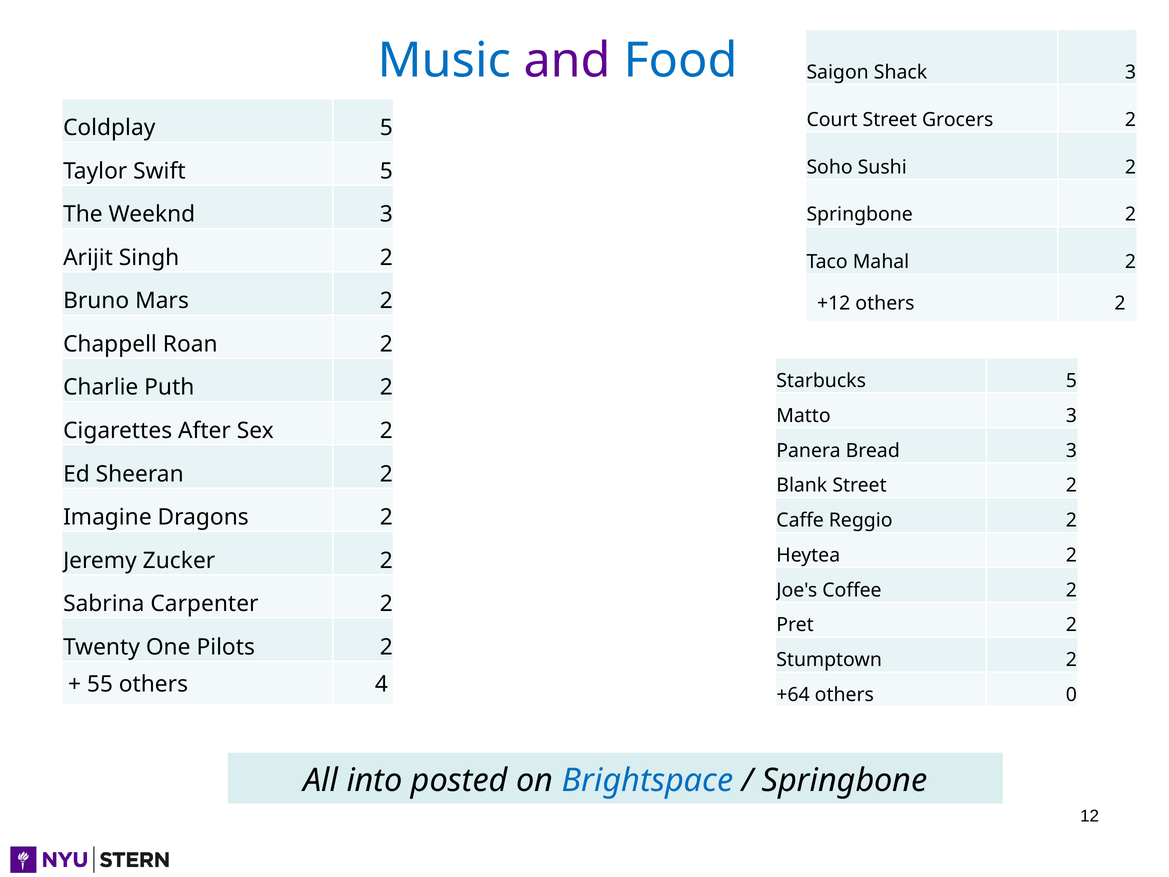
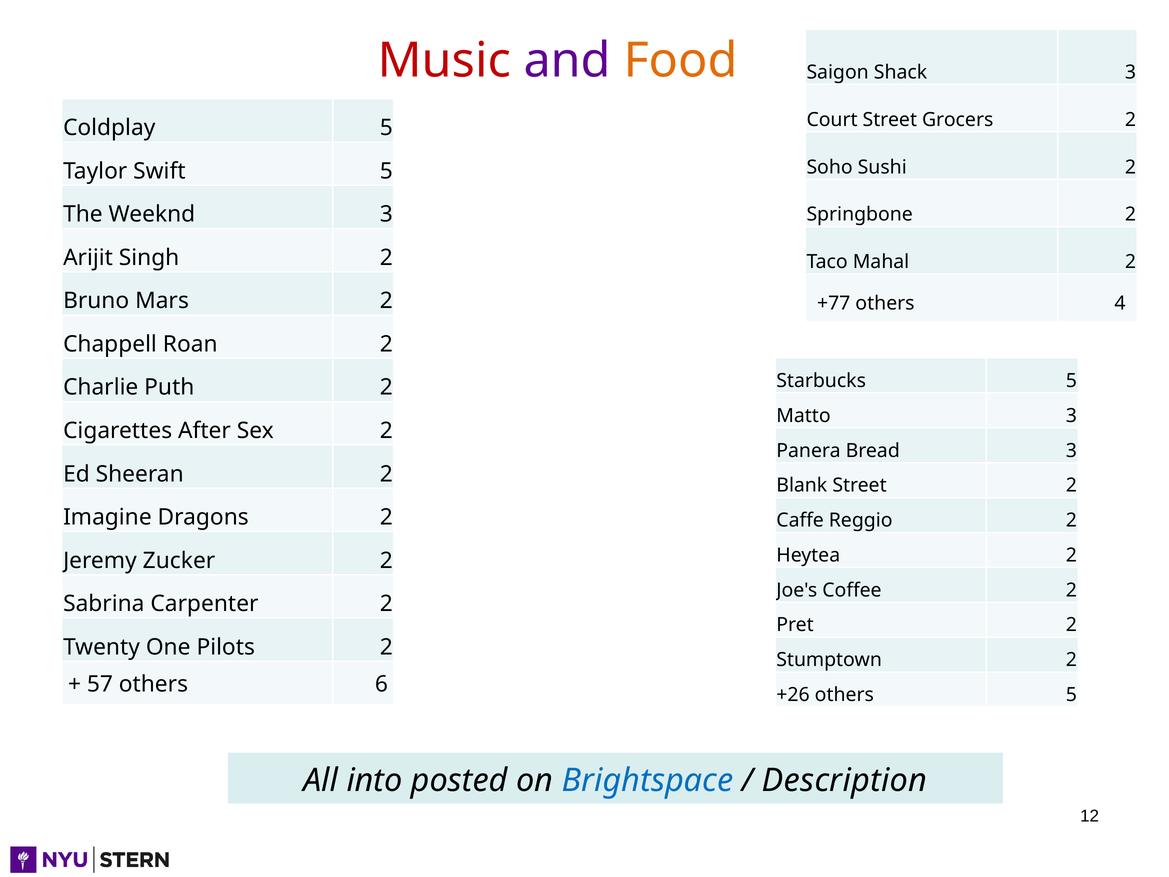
Music colour: blue -> red
Food colour: blue -> orange
+12: +12 -> +77
others 2: 2 -> 4
55: 55 -> 57
4: 4 -> 6
+64: +64 -> +26
others 0: 0 -> 5
Springbone at (845, 780): Springbone -> Description
